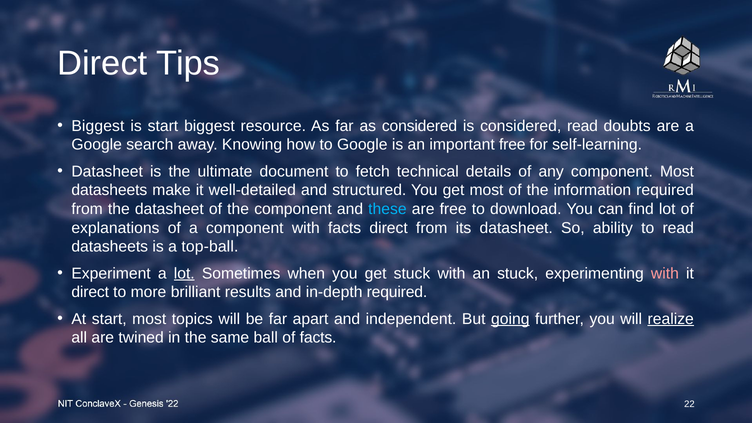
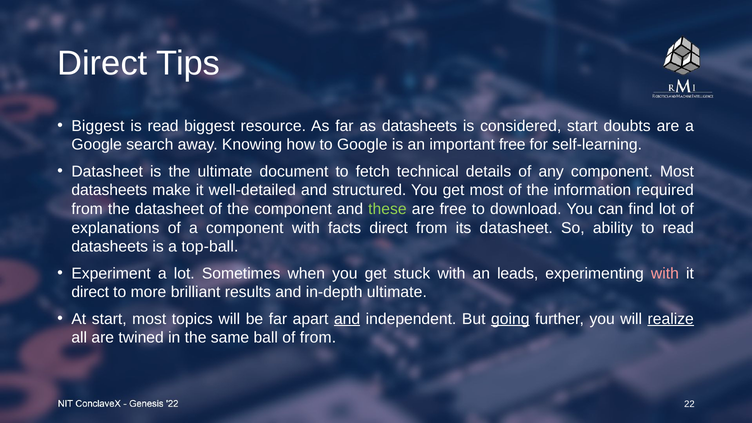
is start: start -> read
as considered: considered -> datasheets
considered read: read -> start
these colour: light blue -> light green
lot at (184, 273) underline: present -> none
an stuck: stuck -> leads
in-depth required: required -> ultimate
and at (347, 319) underline: none -> present
of facts: facts -> from
